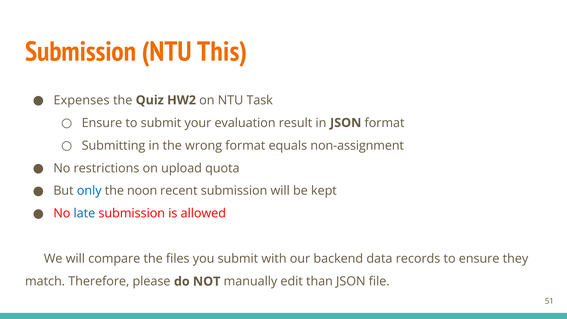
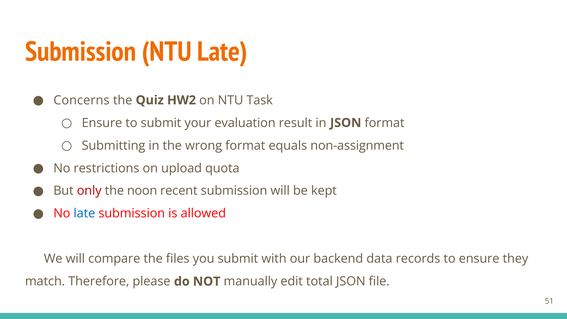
NTU This: This -> Late
Expenses: Expenses -> Concerns
only colour: blue -> red
than: than -> total
